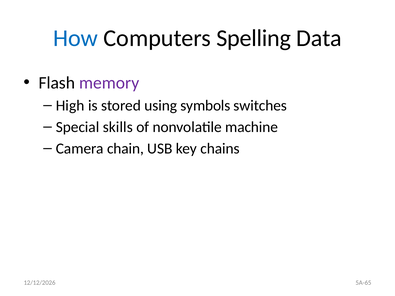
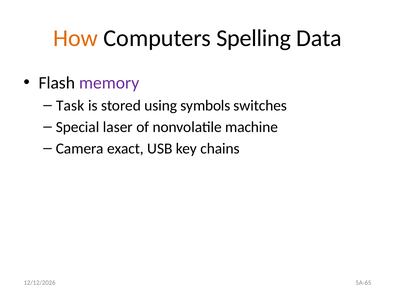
How colour: blue -> orange
High: High -> Task
skills: skills -> laser
chain: chain -> exact
